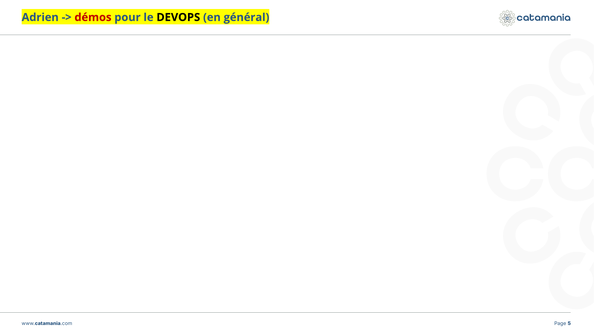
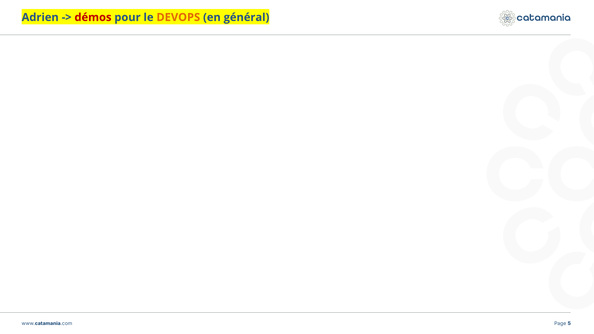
DEVOPS colour: black -> orange
